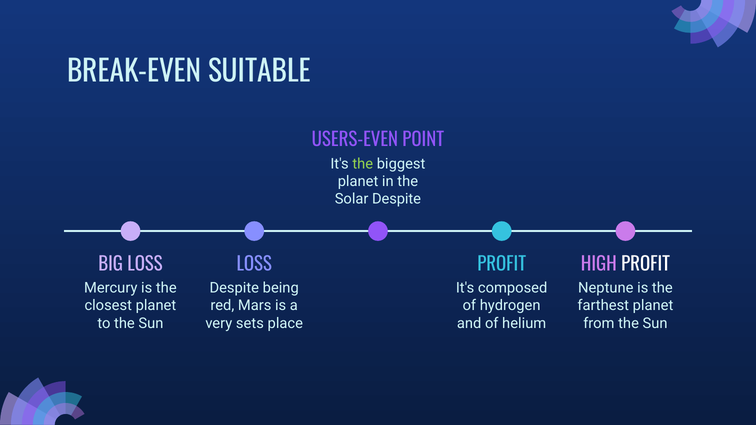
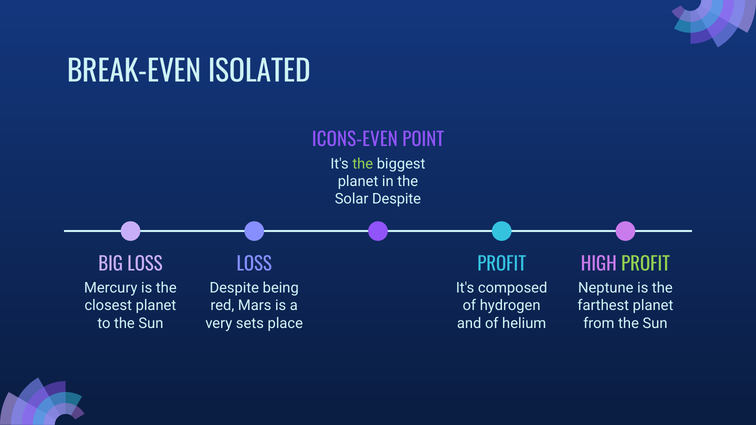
SUITABLE: SUITABLE -> ISOLATED
USERS-EVEN: USERS-EVEN -> ICONS-EVEN
PROFIT at (646, 265) colour: white -> light green
